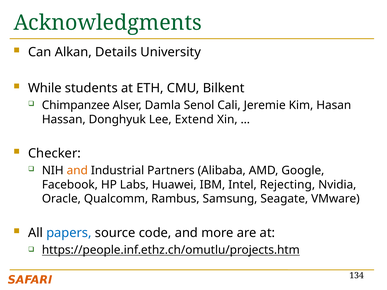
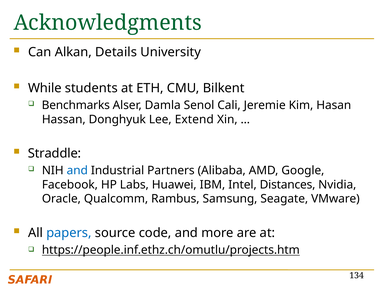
Chimpanzee: Chimpanzee -> Benchmarks
Checker: Checker -> Straddle
and at (77, 171) colour: orange -> blue
Rejecting: Rejecting -> Distances
